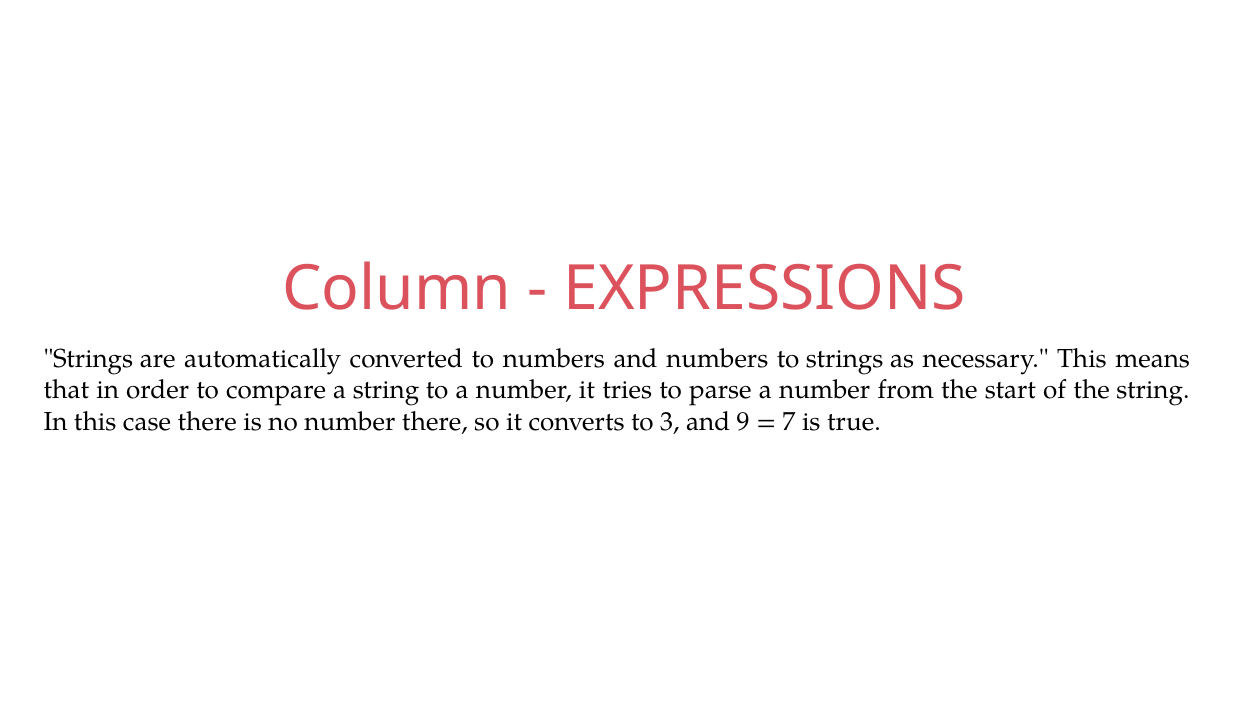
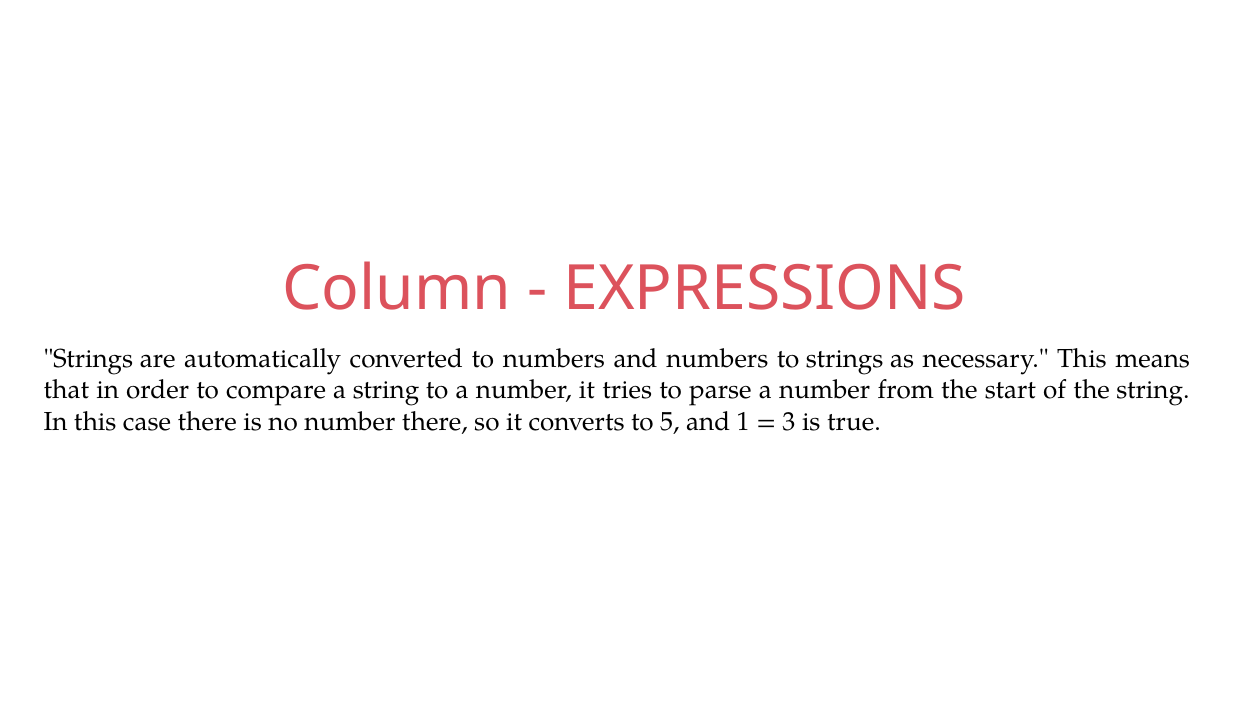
3: 3 -> 5
9: 9 -> 1
7: 7 -> 3
